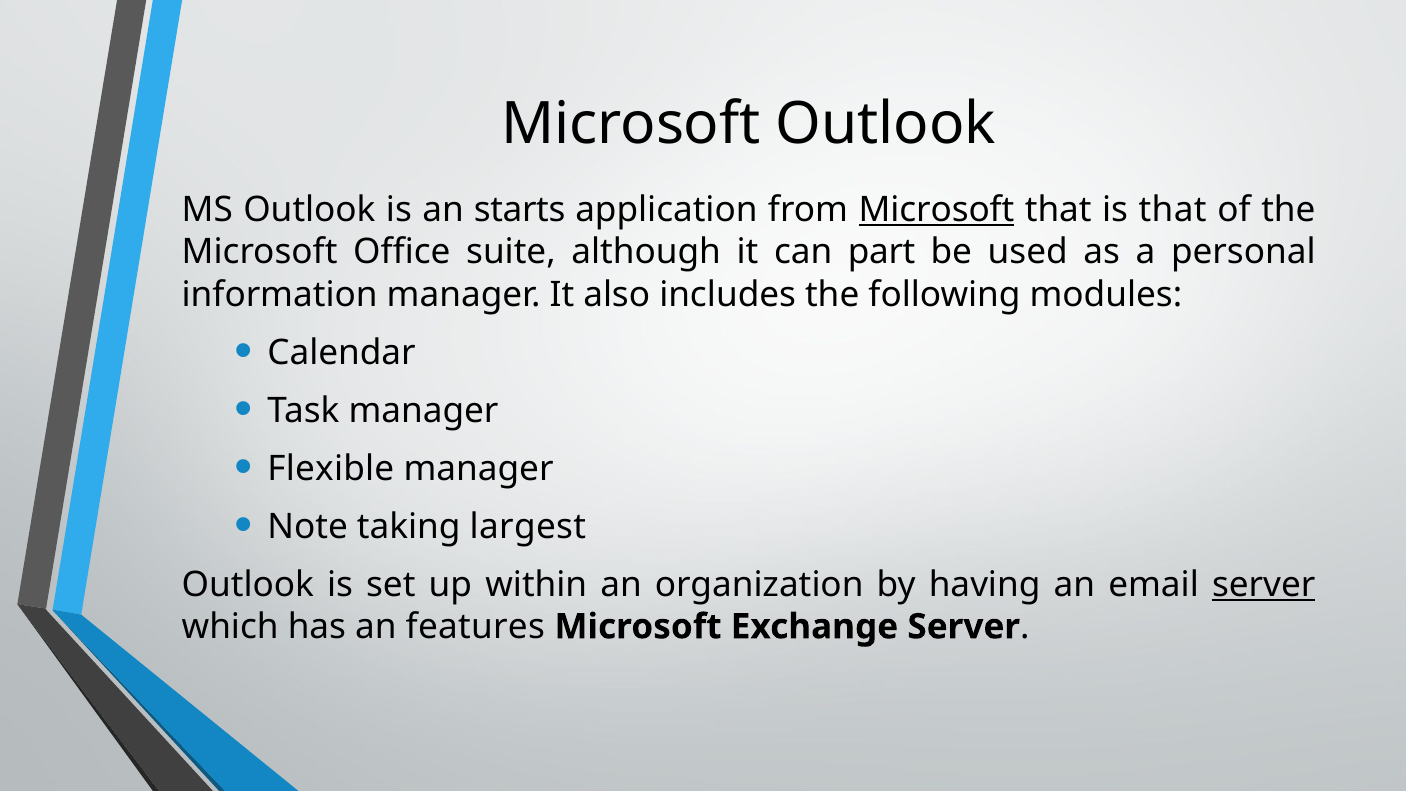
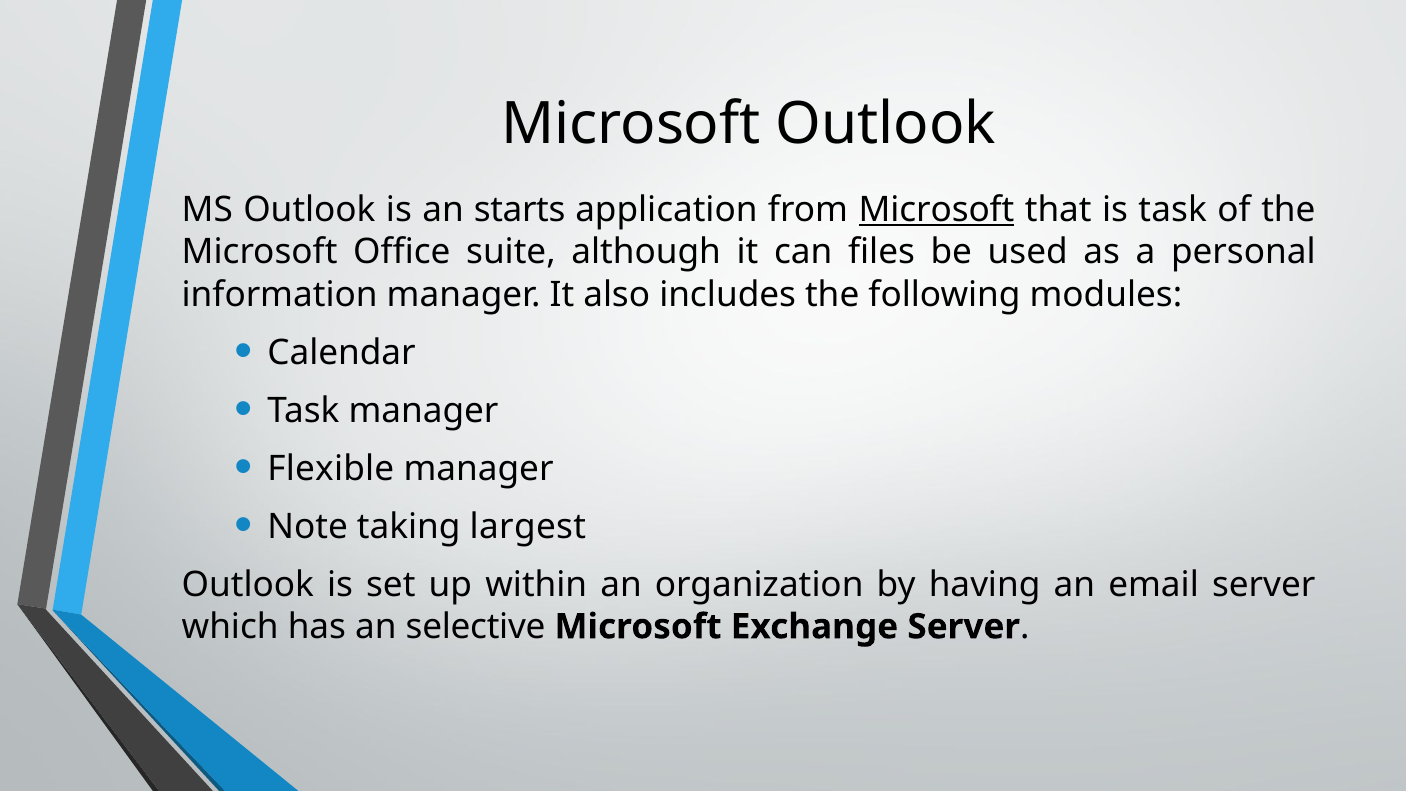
is that: that -> task
part: part -> files
server at (1264, 584) underline: present -> none
features: features -> selective
